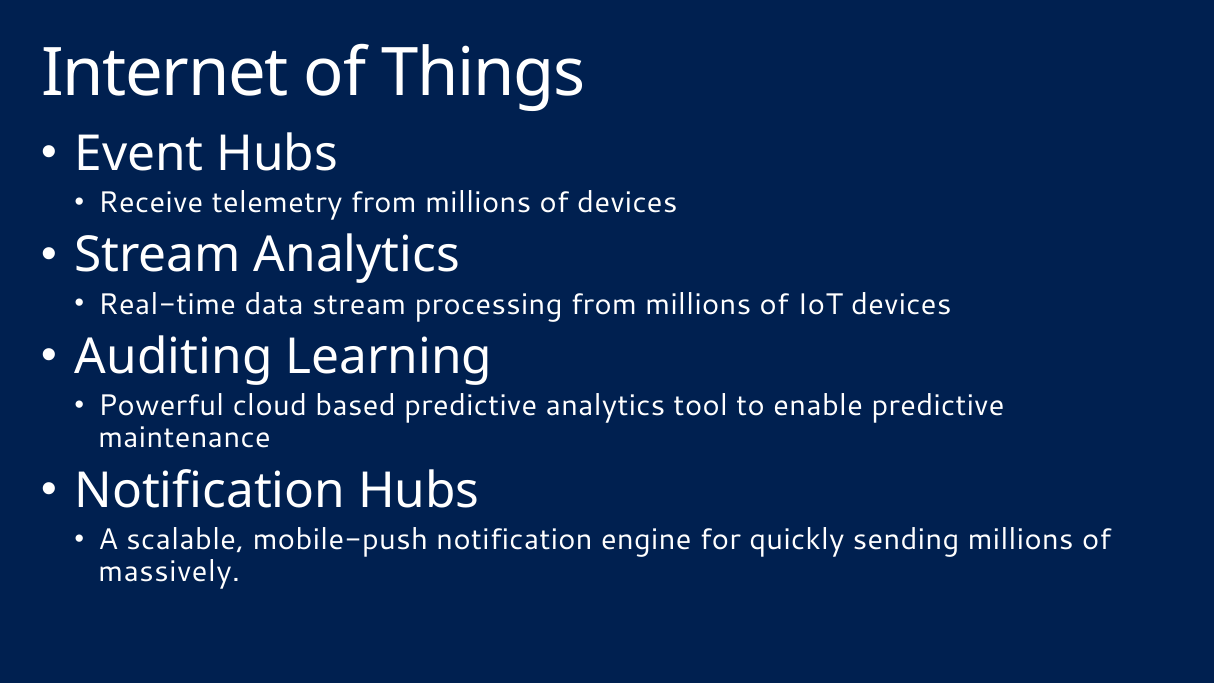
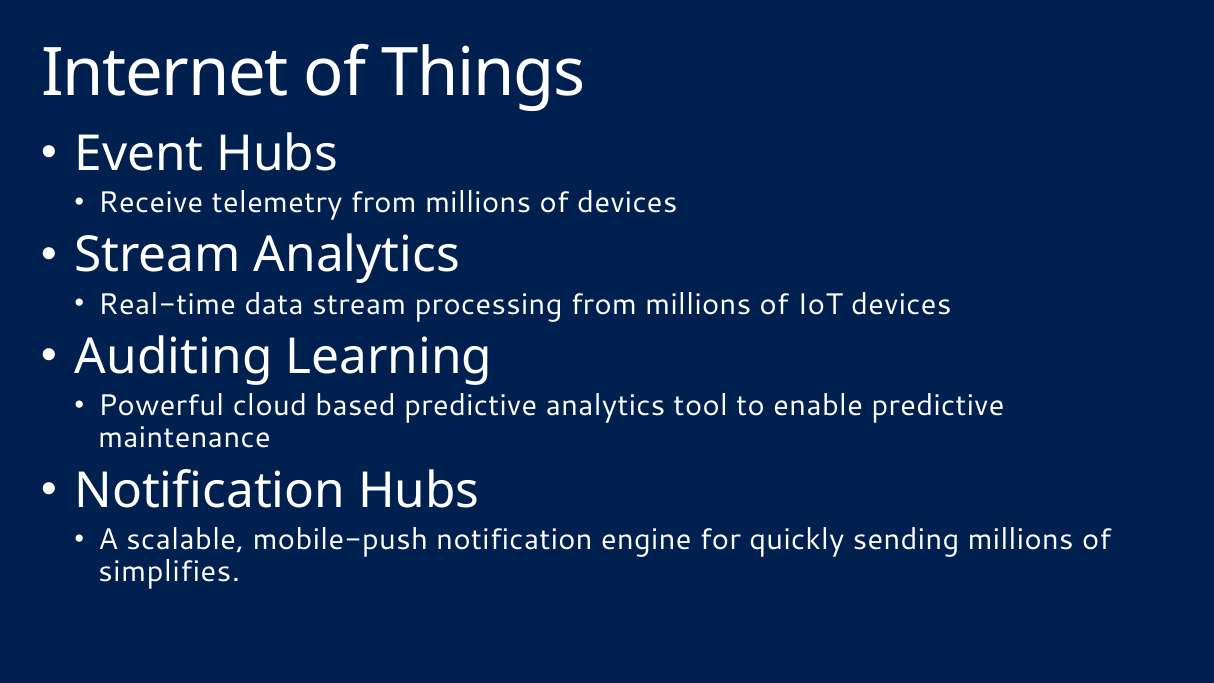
massively: massively -> simplifies
